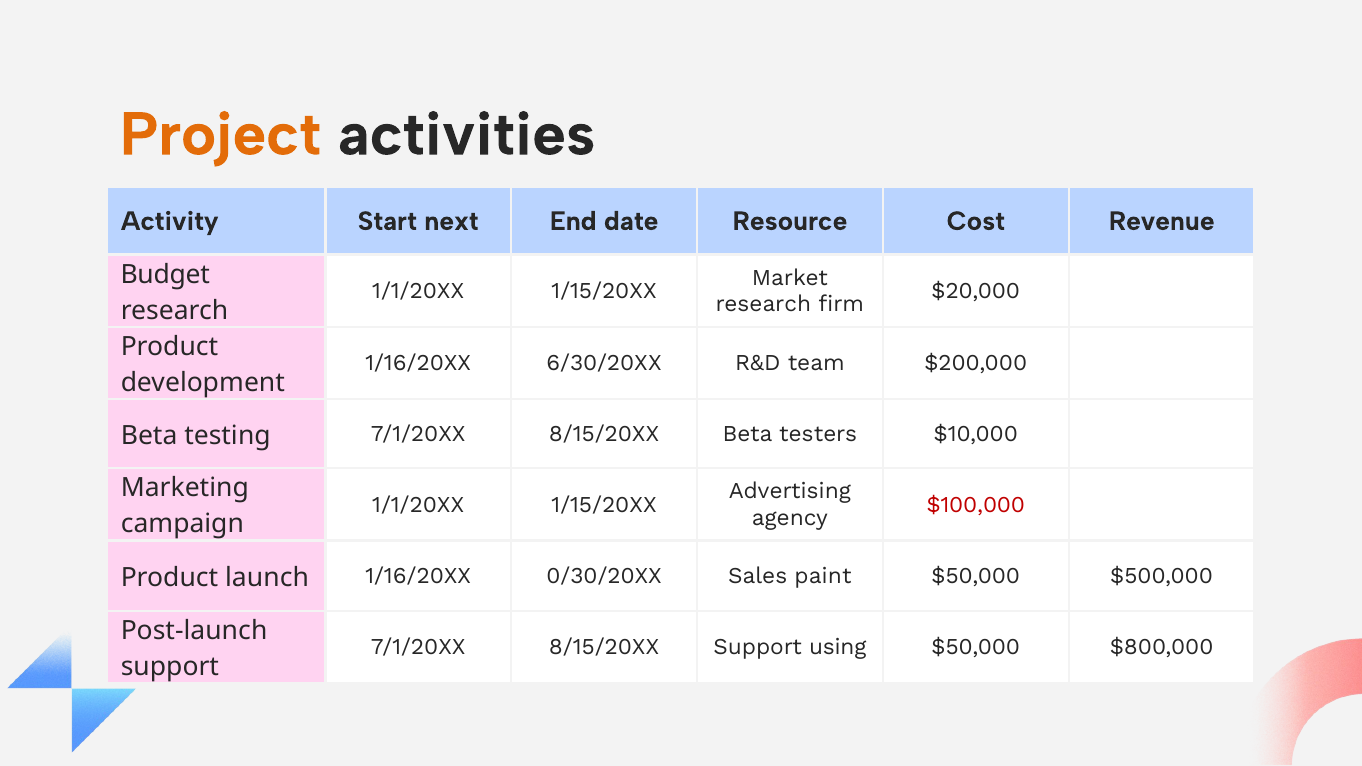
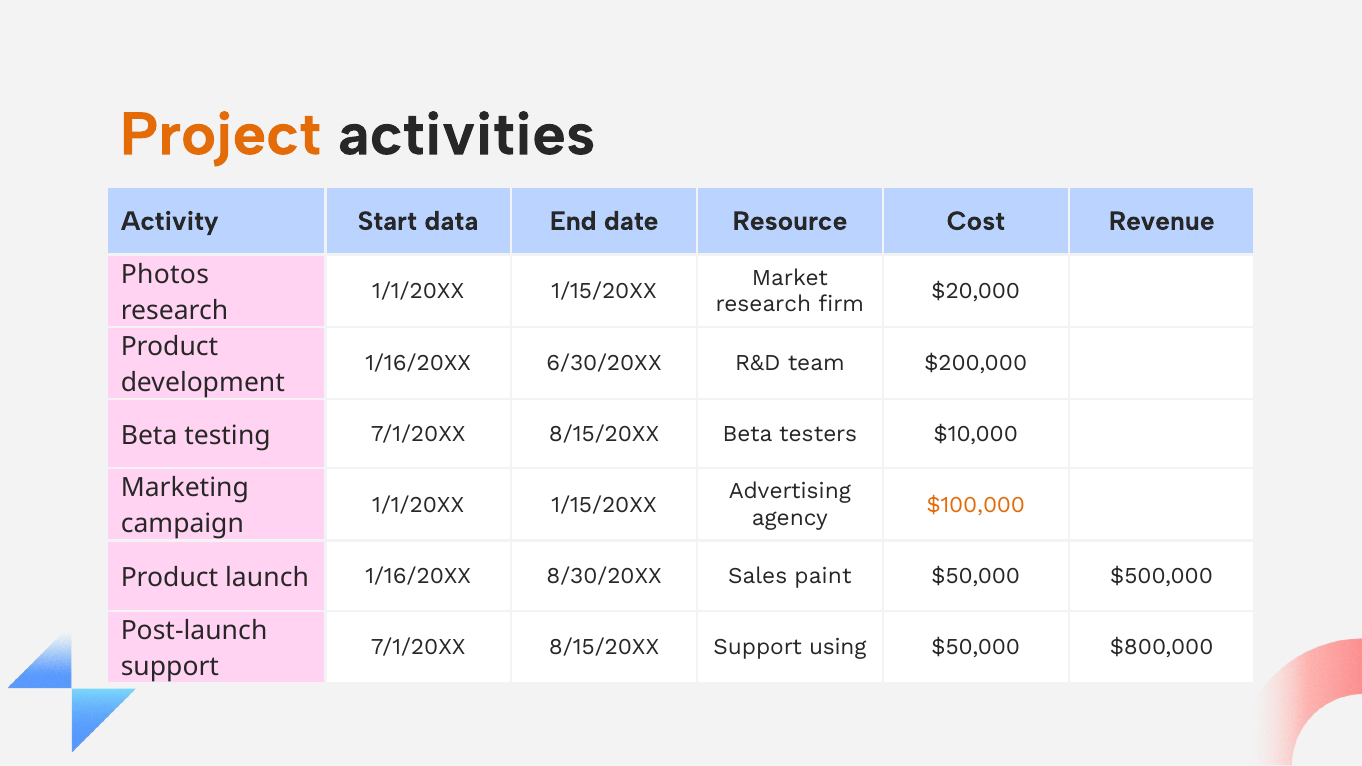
next: next -> data
Budget: Budget -> Photos
$100,000 colour: red -> orange
0/30/20XX: 0/30/20XX -> 8/30/20XX
